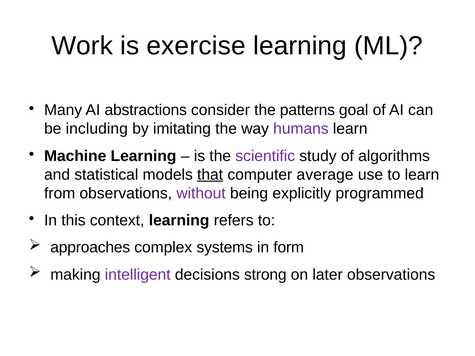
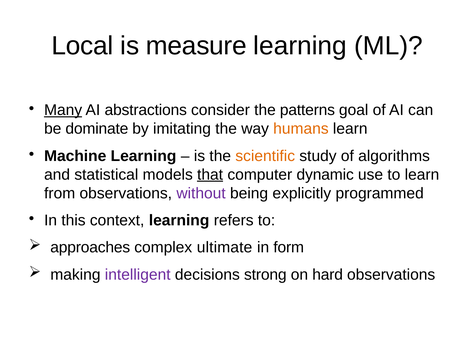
Work: Work -> Local
exercise: exercise -> measure
Many underline: none -> present
including: including -> dominate
humans colour: purple -> orange
scientific colour: purple -> orange
average: average -> dynamic
systems: systems -> ultimate
later: later -> hard
